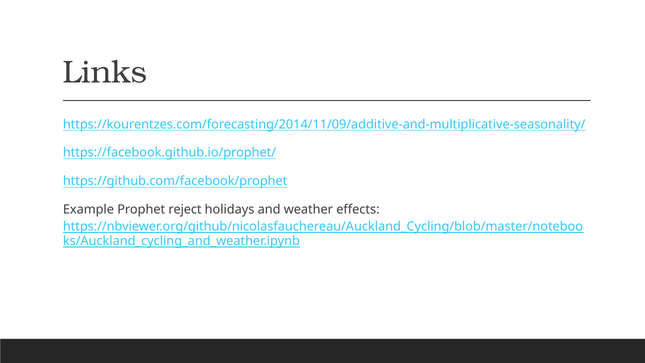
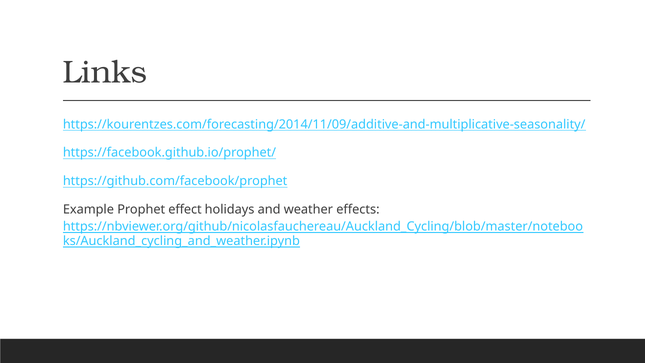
reject: reject -> effect
